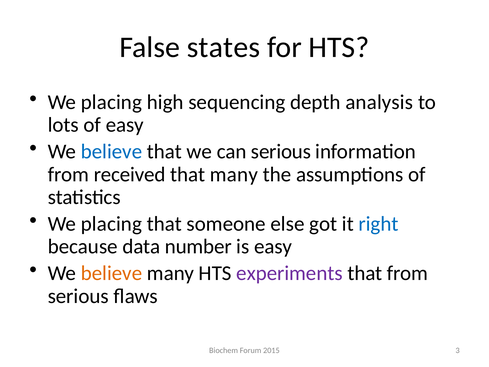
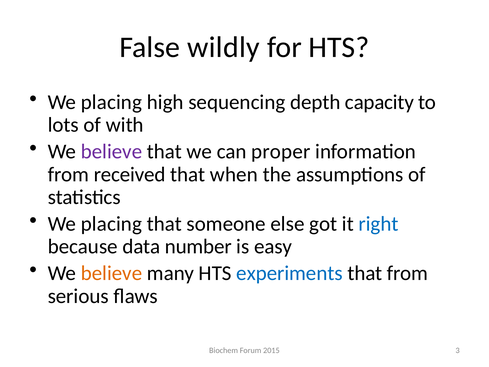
states: states -> wildly
analysis: analysis -> capacity
of easy: easy -> with
believe at (111, 152) colour: blue -> purple
can serious: serious -> proper
that many: many -> when
experiments colour: purple -> blue
